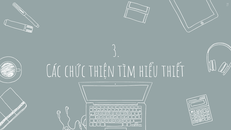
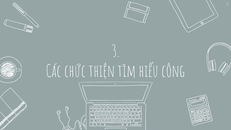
thiết: thiết -> công
